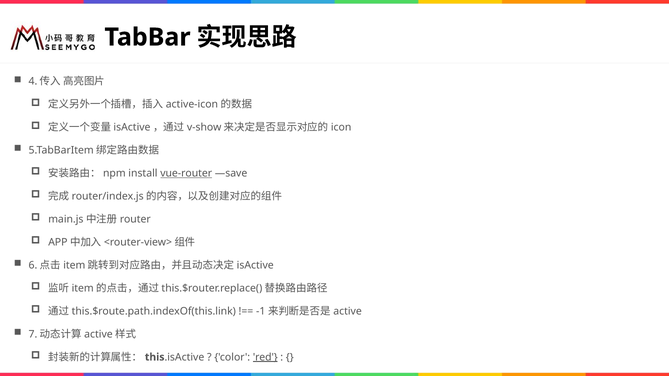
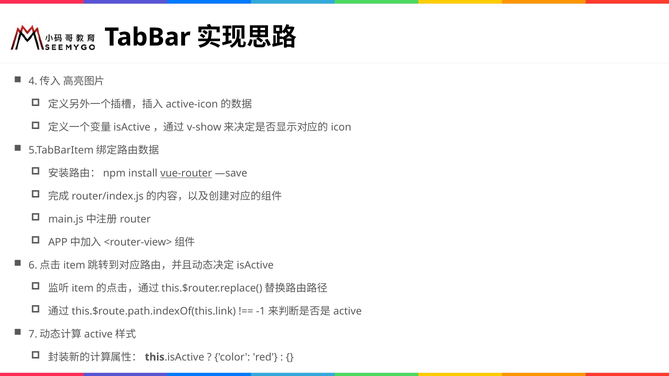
red underline: present -> none
